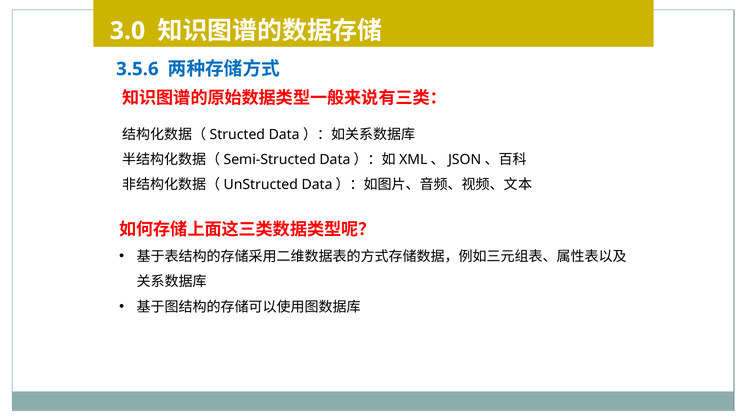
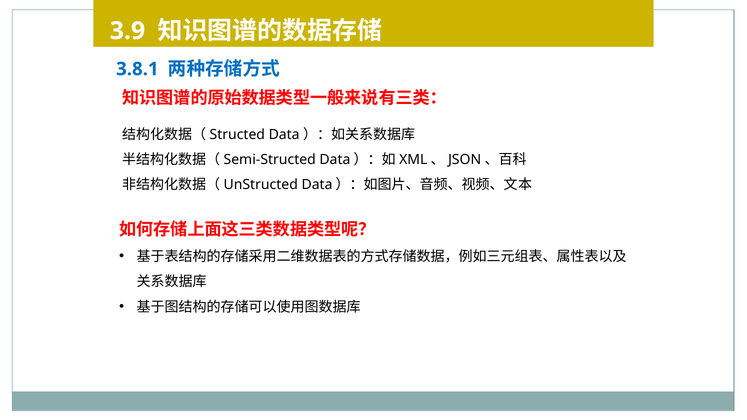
3.0: 3.0 -> 3.9
3.5.6: 3.5.6 -> 3.8.1
